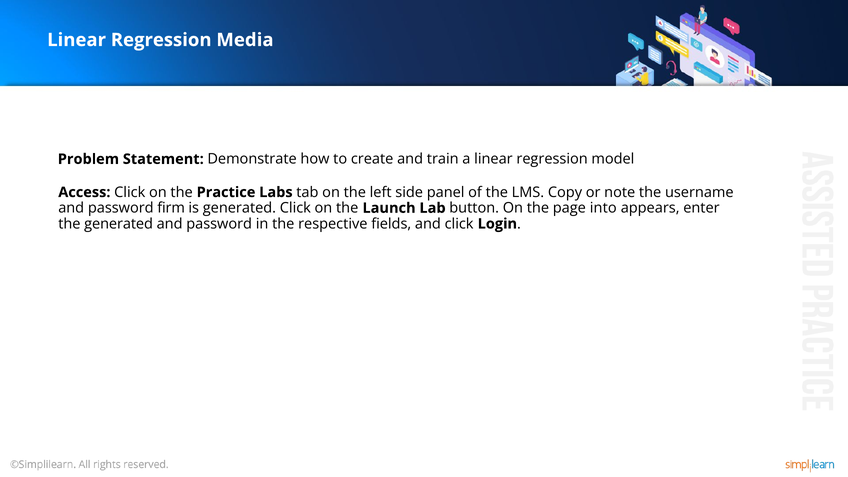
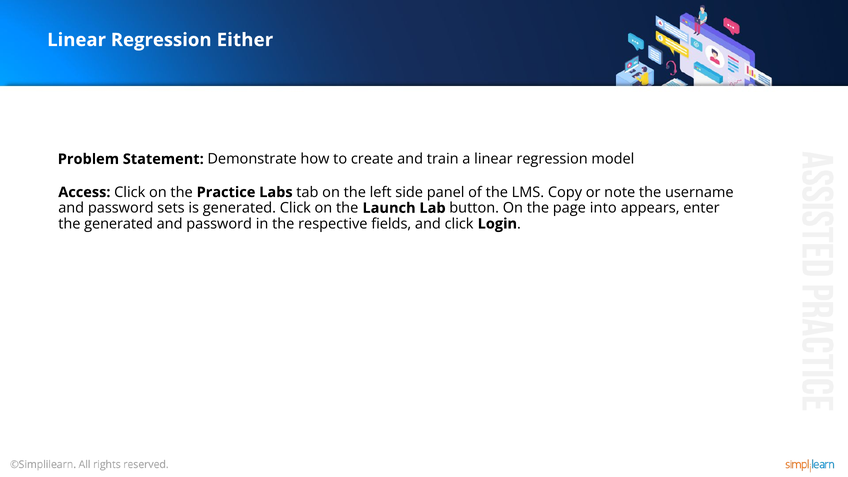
Media: Media -> Either
firm: firm -> sets
